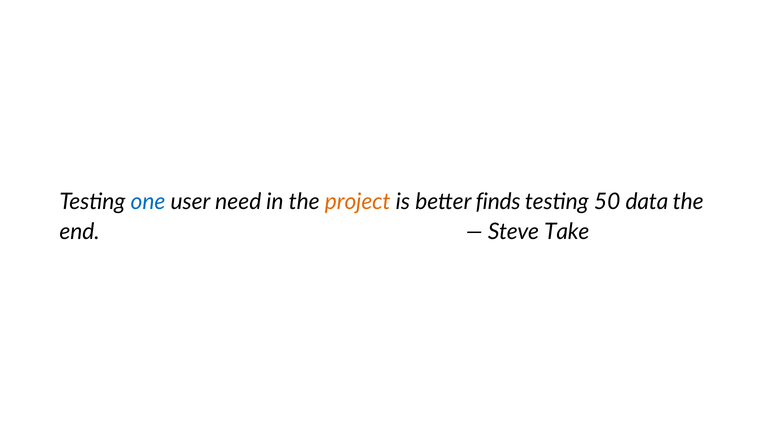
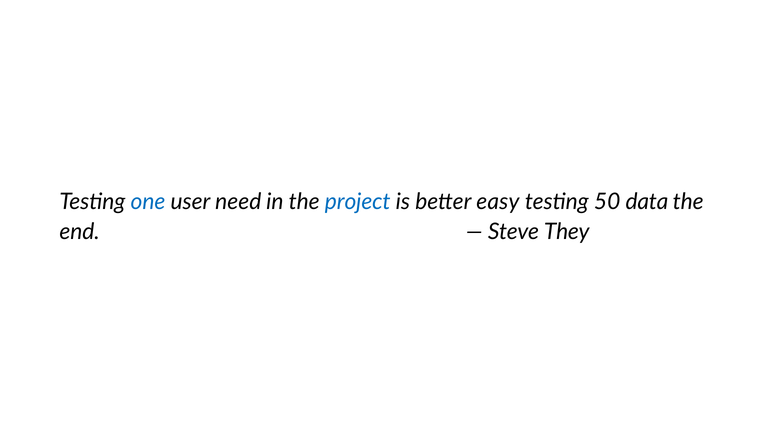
project colour: orange -> blue
finds: finds -> easy
Take: Take -> They
